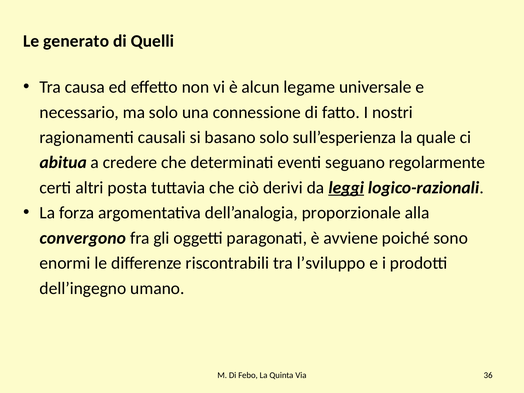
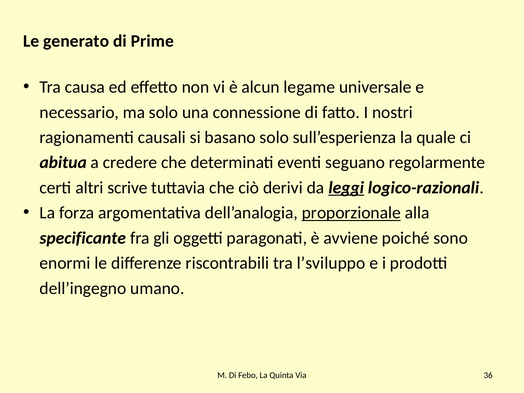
Quelli: Quelli -> Prime
posta: posta -> scrive
proporzionale underline: none -> present
convergono: convergono -> specificante
